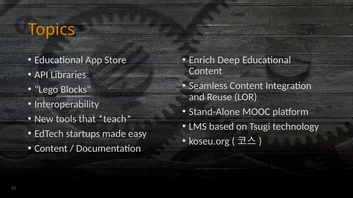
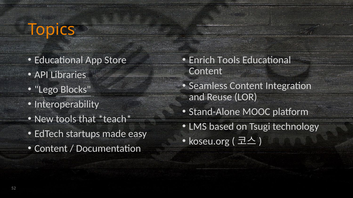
Enrich Deep: Deep -> Tools
